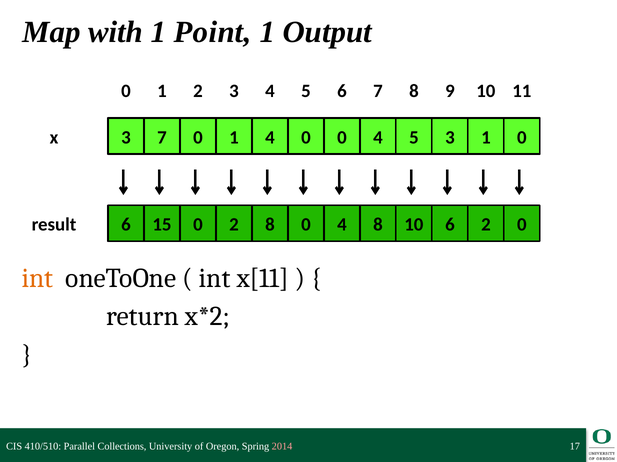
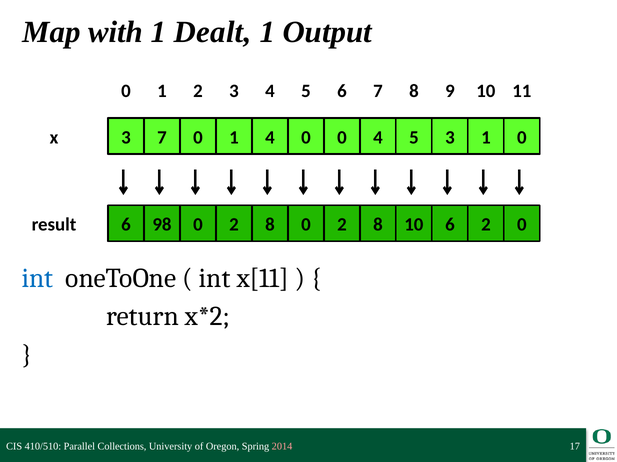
Point: Point -> Dealt
15: 15 -> 98
8 0 4: 4 -> 2
int at (37, 279) colour: orange -> blue
